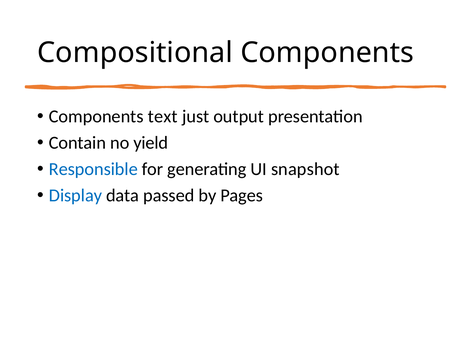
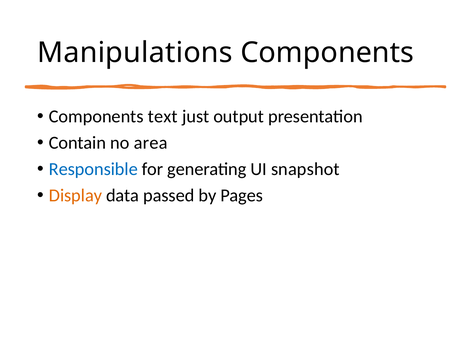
Compositional: Compositional -> Manipulations
yield: yield -> area
Display colour: blue -> orange
